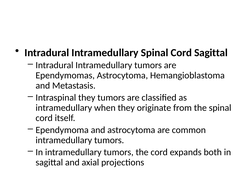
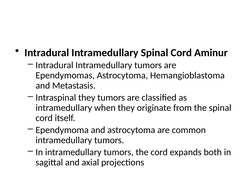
Cord Sagittal: Sagittal -> Aminur
